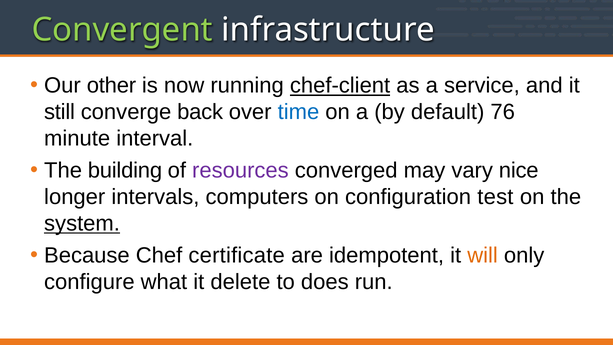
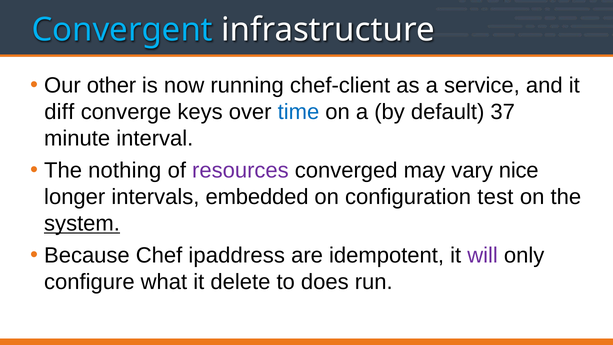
Convergent colour: light green -> light blue
chef-client underline: present -> none
still: still -> diff
back: back -> keys
76: 76 -> 37
building: building -> nothing
computers: computers -> embedded
certificate: certificate -> ipaddress
will colour: orange -> purple
